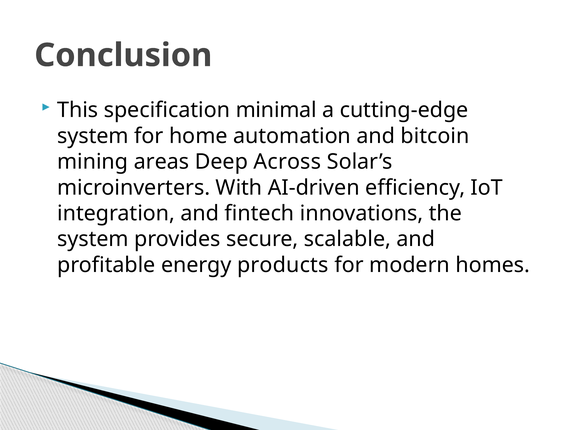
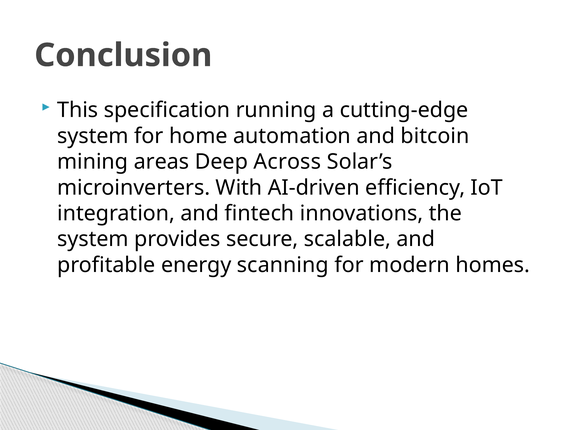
minimal: minimal -> running
products: products -> scanning
